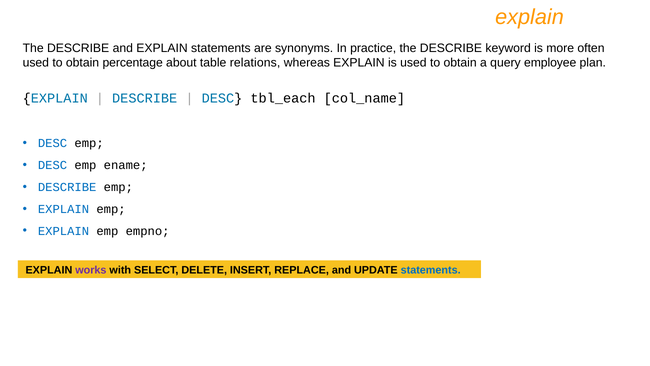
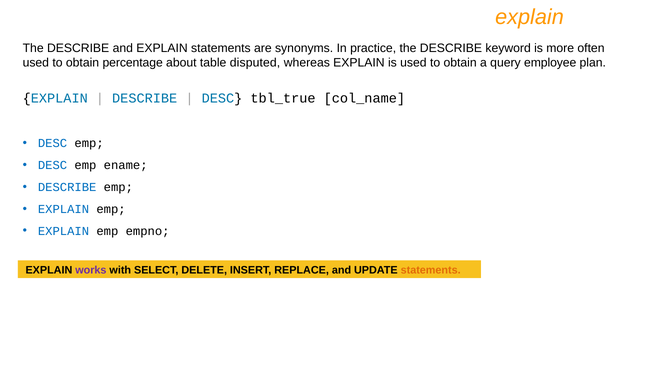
relations: relations -> disputed
tbl_each: tbl_each -> tbl_true
statements at (431, 270) colour: blue -> orange
